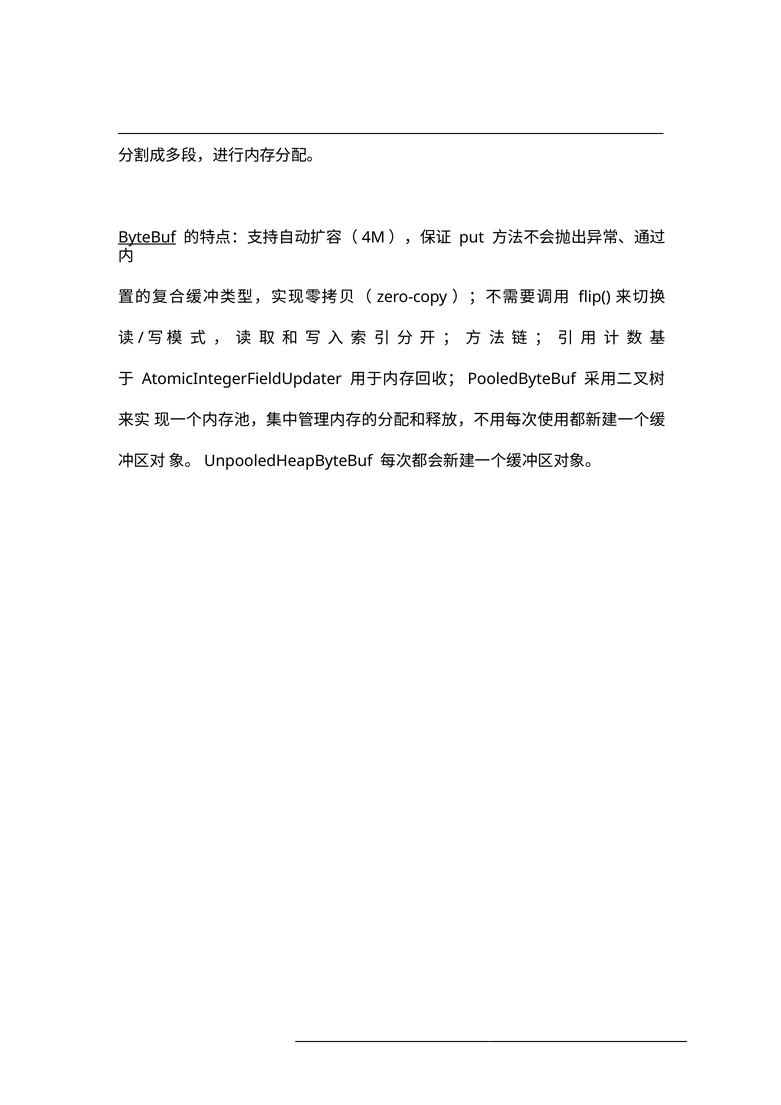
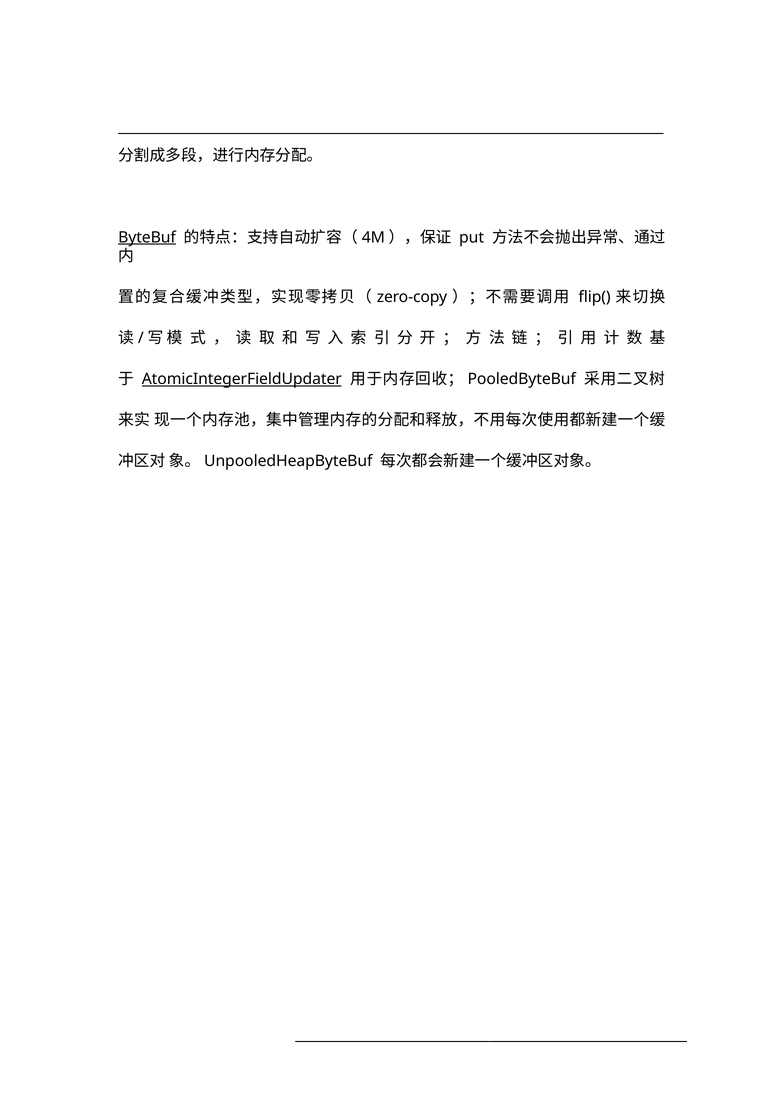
AtomicIntegerFieldUpdater underline: none -> present
